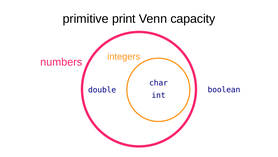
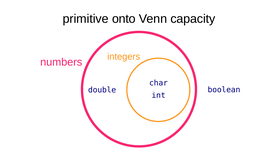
print: print -> onto
